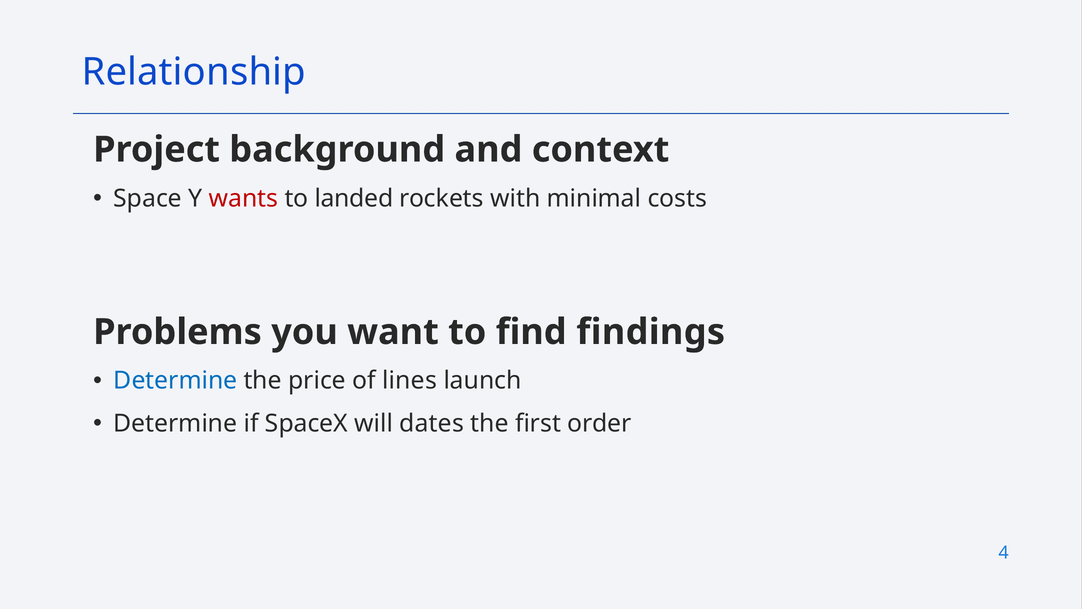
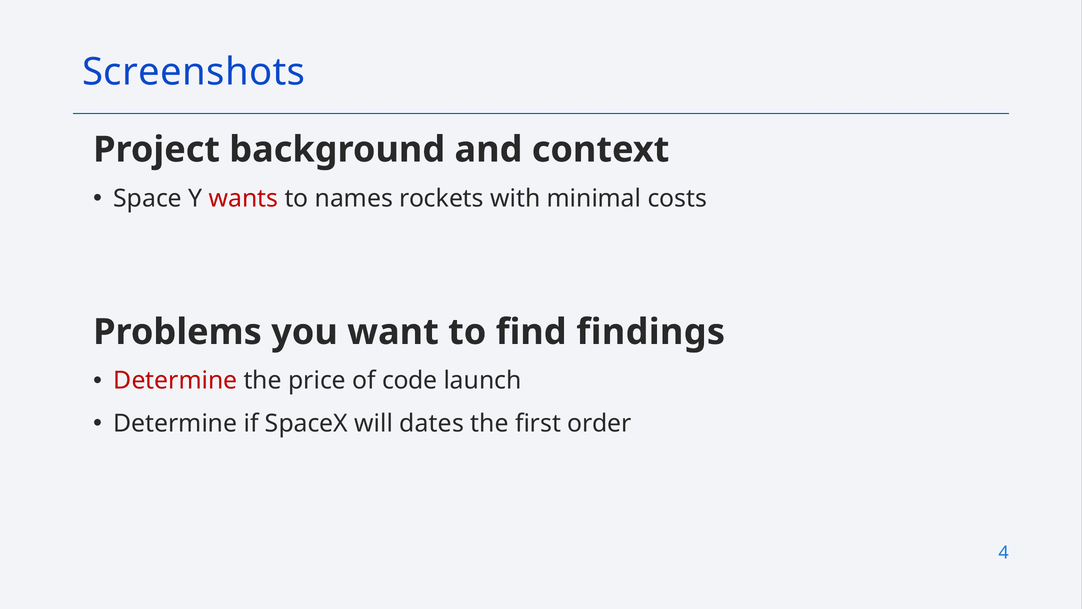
Relationship: Relationship -> Screenshots
landed: landed -> names
Determine at (175, 381) colour: blue -> red
lines: lines -> code
